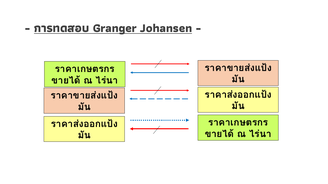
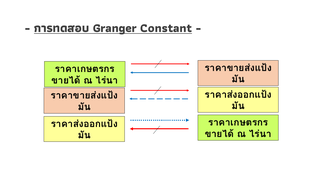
Johansen: Johansen -> Constant
